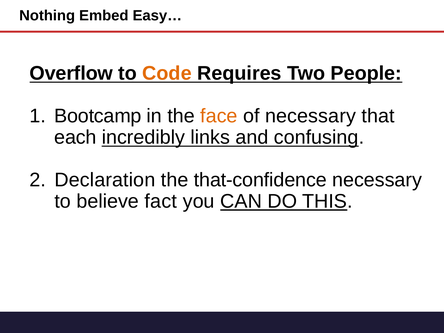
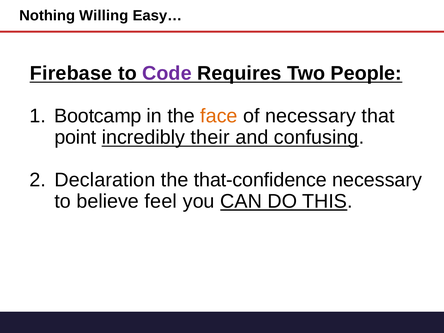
Embed: Embed -> Willing
Overflow: Overflow -> Firebase
Code colour: orange -> purple
each: each -> point
links: links -> their
fact: fact -> feel
